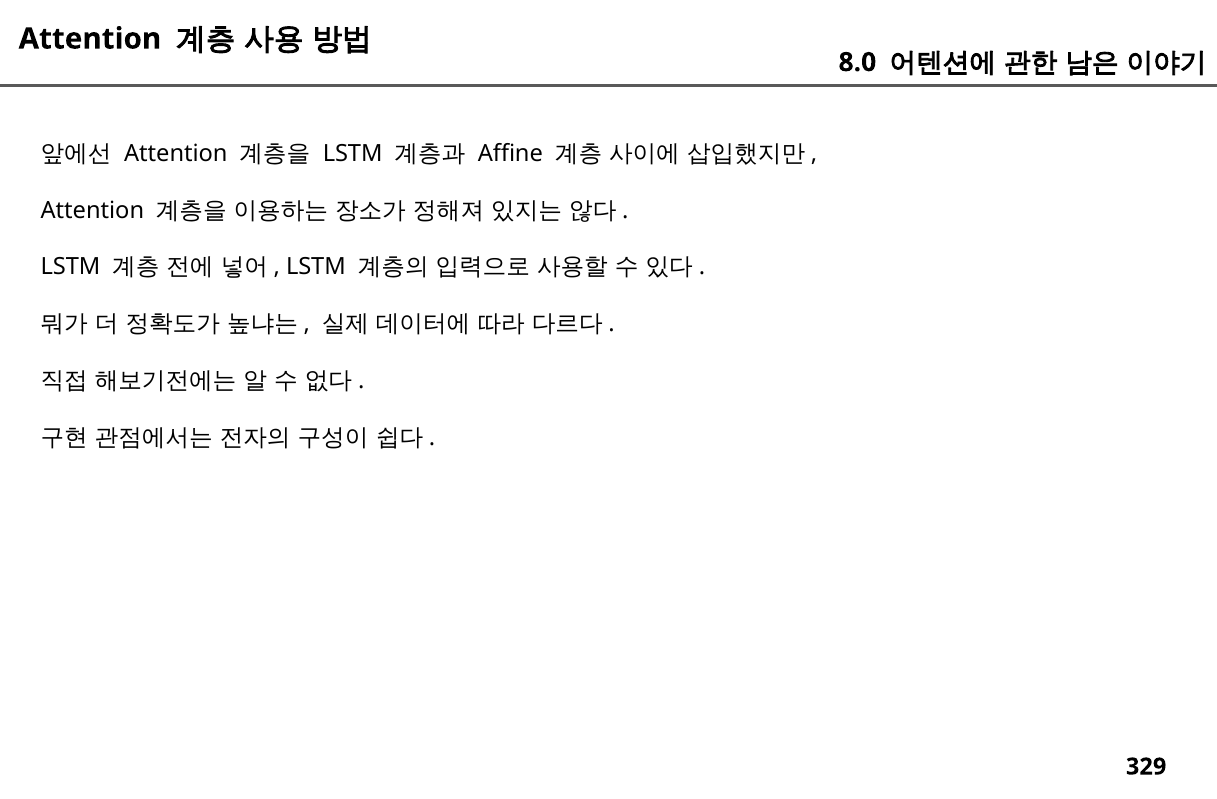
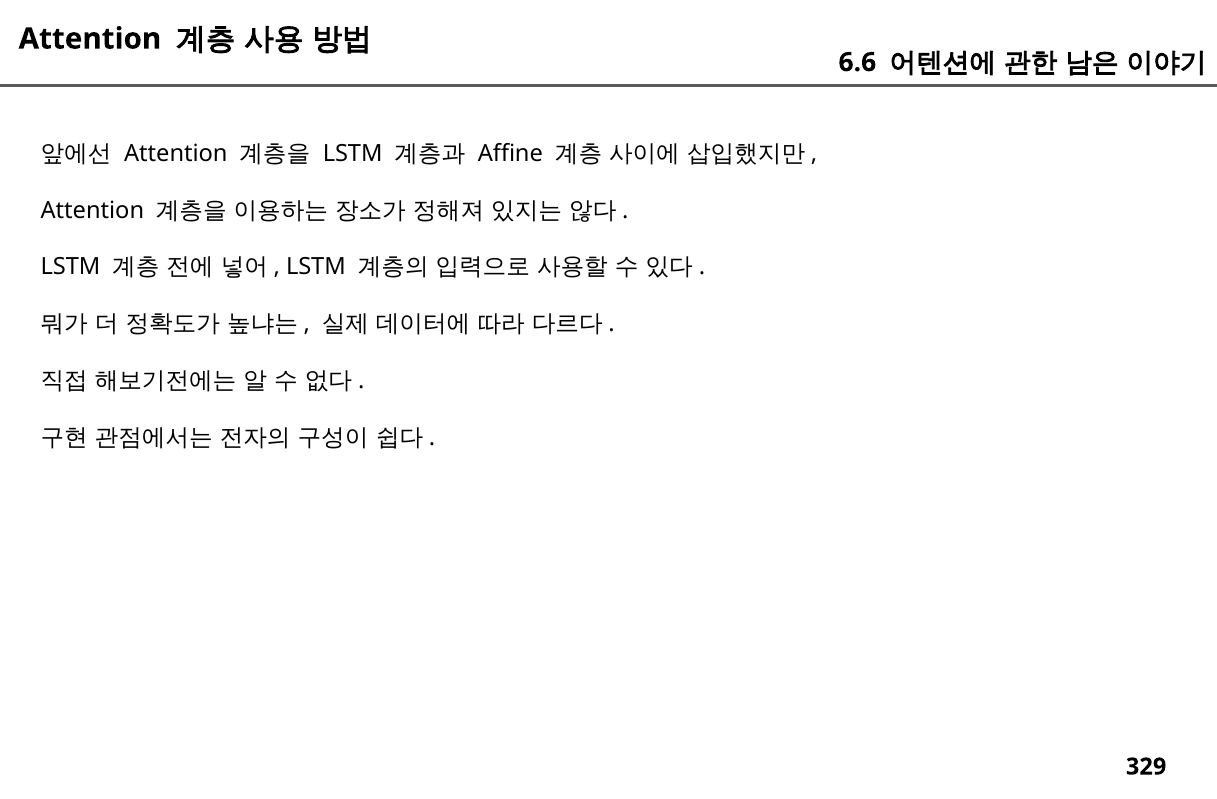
8.0: 8.0 -> 6.6
